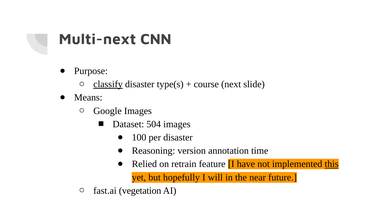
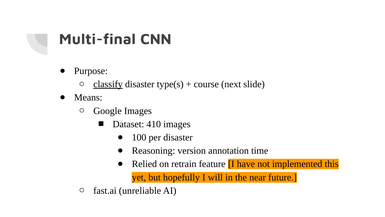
Multi-next: Multi-next -> Multi-final
504: 504 -> 410
this underline: present -> none
vegetation: vegetation -> unreliable
